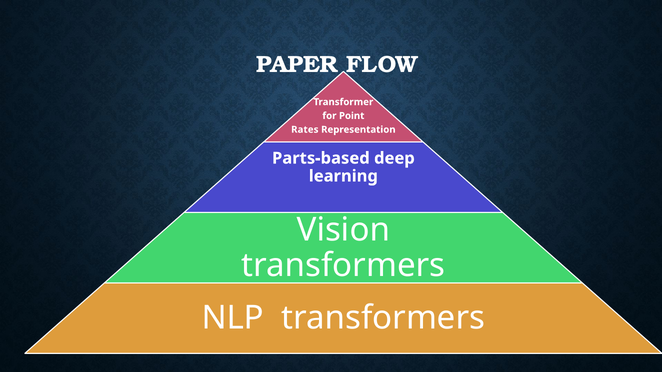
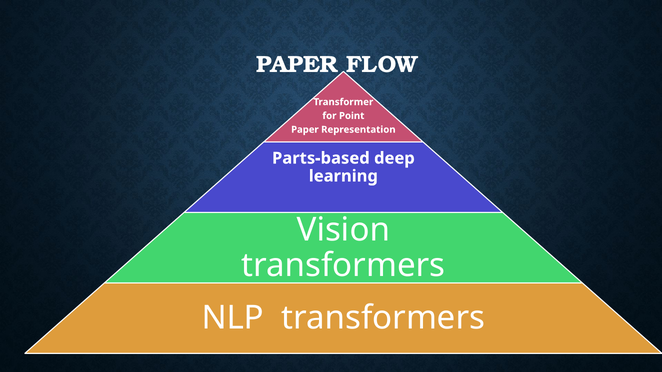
Rates at (305, 130): Rates -> Paper
